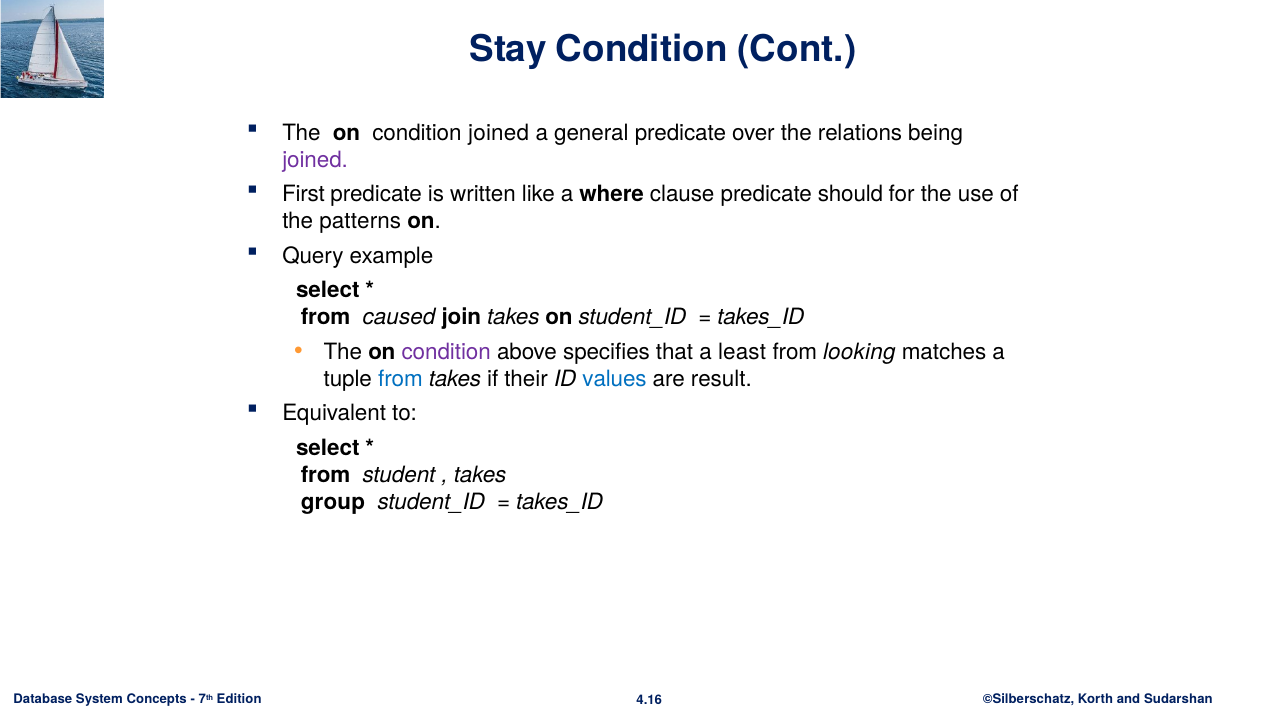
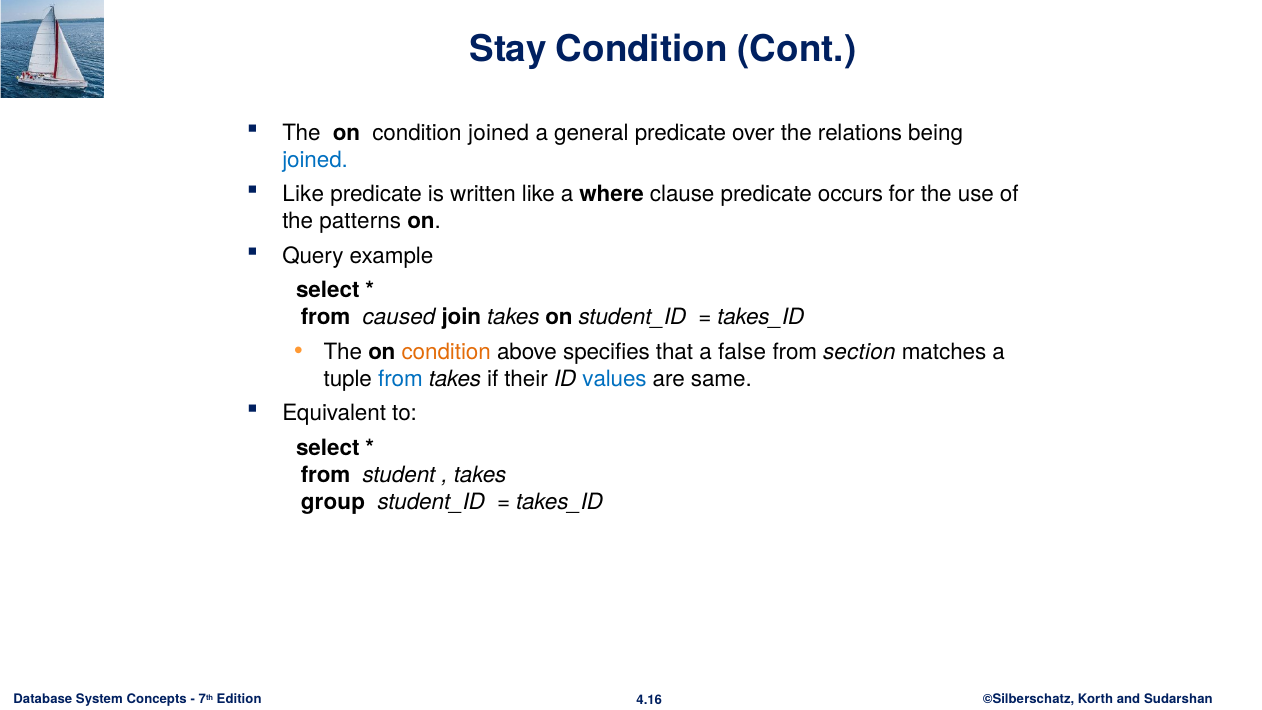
joined at (315, 160) colour: purple -> blue
First at (303, 194): First -> Like
should: should -> occurs
condition at (446, 352) colour: purple -> orange
least: least -> false
looking: looking -> section
result: result -> same
